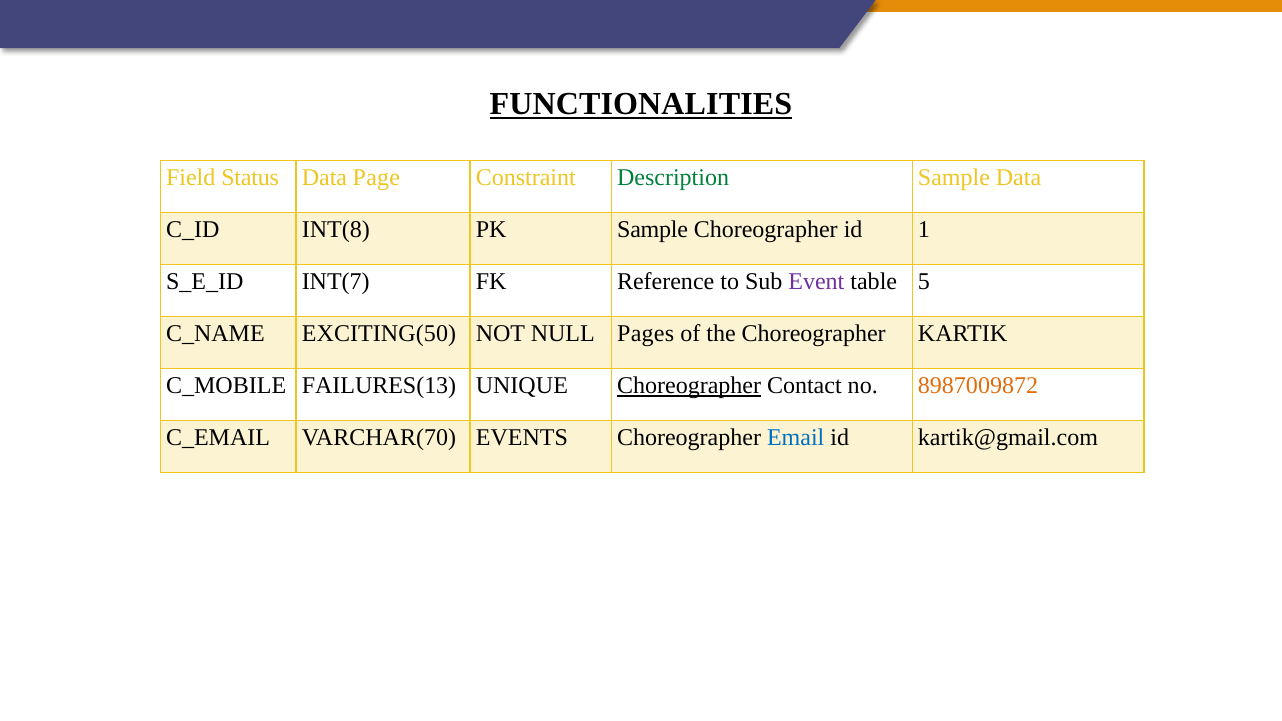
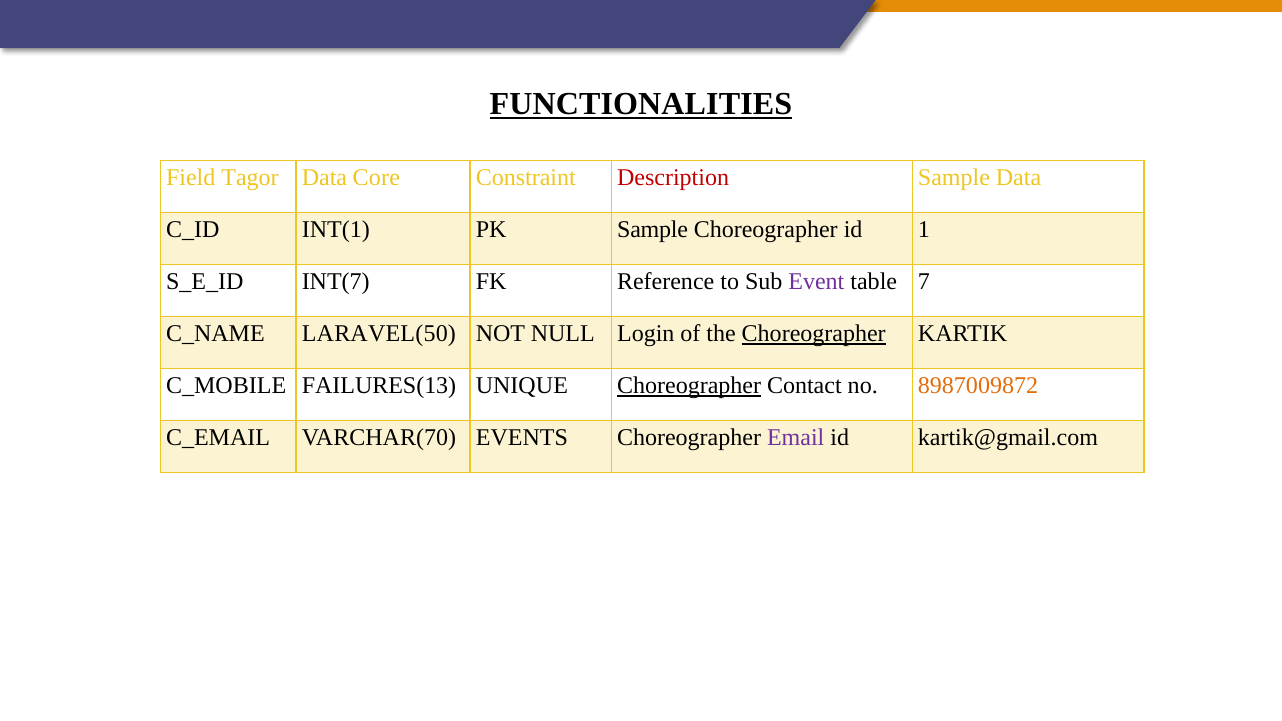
Status: Status -> Tagor
Page: Page -> Core
Description colour: green -> red
INT(8: INT(8 -> INT(1
5: 5 -> 7
EXCITING(50: EXCITING(50 -> LARAVEL(50
Pages: Pages -> Login
Choreographer at (814, 334) underline: none -> present
Email colour: blue -> purple
